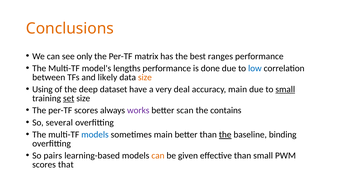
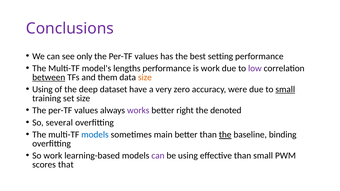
Conclusions colour: orange -> purple
matrix at (146, 56): matrix -> values
ranges: ranges -> setting
is done: done -> work
low colour: blue -> purple
between underline: none -> present
likely: likely -> them
deal: deal -> zero
accuracy main: main -> were
set underline: present -> none
scores at (86, 111): scores -> values
scan: scan -> right
contains: contains -> denoted
So pairs: pairs -> work
can at (158, 156) colour: orange -> purple
be given: given -> using
